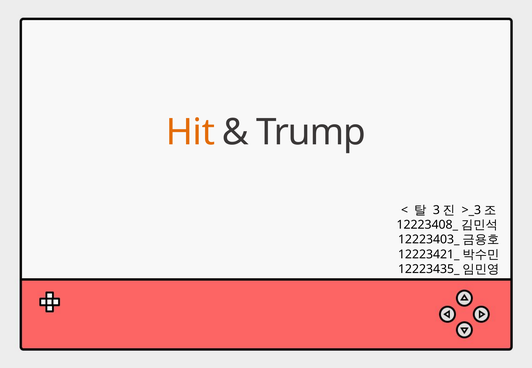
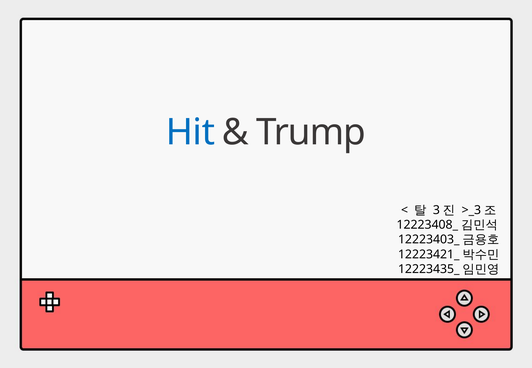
Hit colour: orange -> blue
